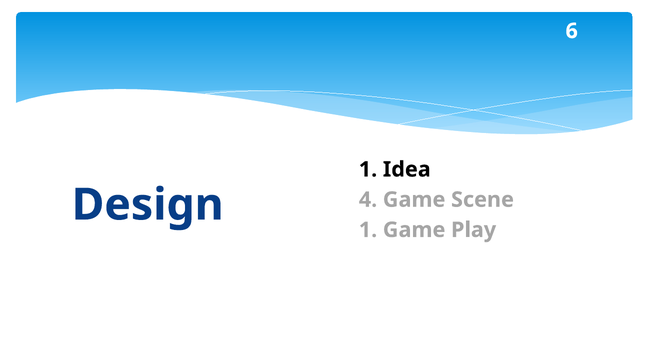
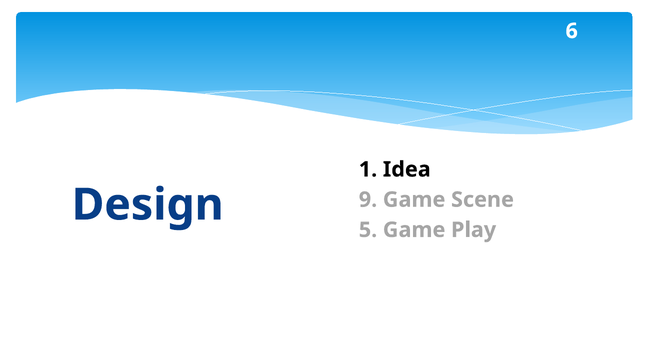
4: 4 -> 9
3 1: 1 -> 5
